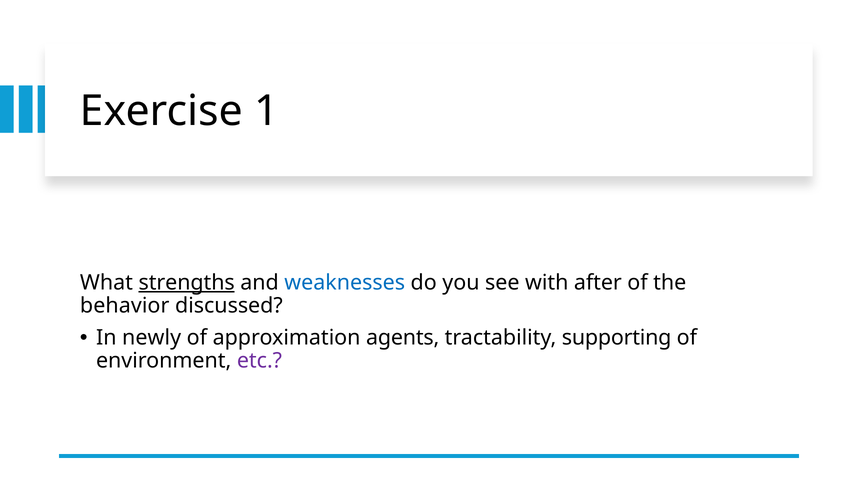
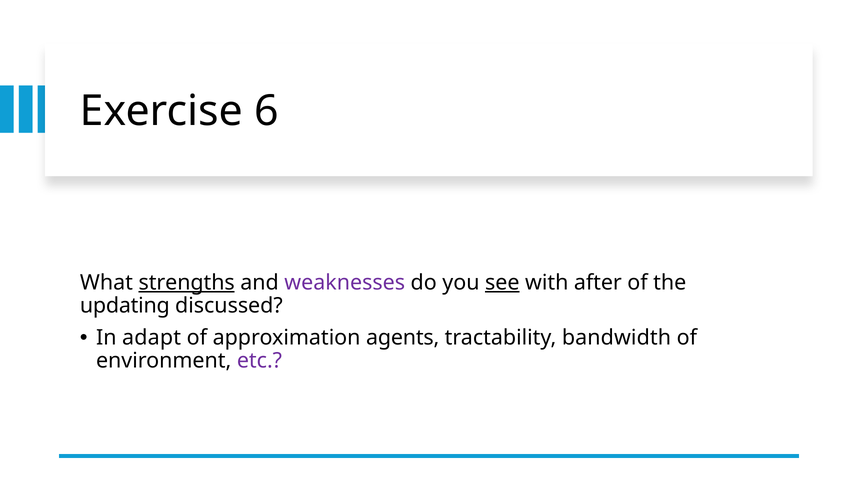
1: 1 -> 6
weaknesses colour: blue -> purple
see underline: none -> present
behavior: behavior -> updating
newly: newly -> adapt
supporting: supporting -> bandwidth
